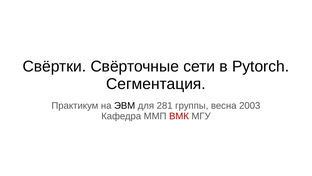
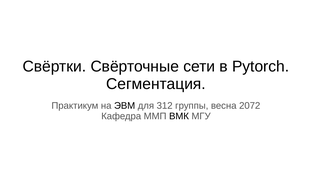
281: 281 -> 312
2003: 2003 -> 2072
ВМК colour: red -> black
